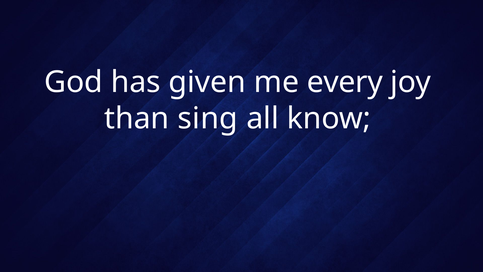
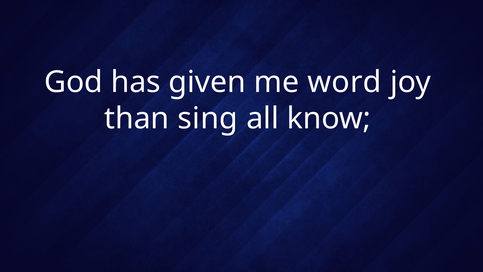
every: every -> word
